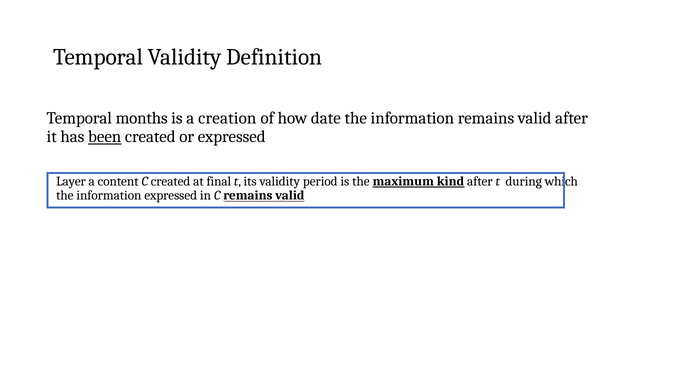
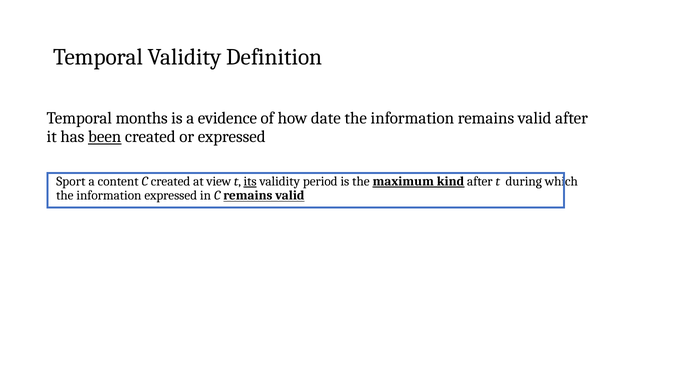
creation: creation -> evidence
Layer: Layer -> Sport
final: final -> view
its underline: none -> present
